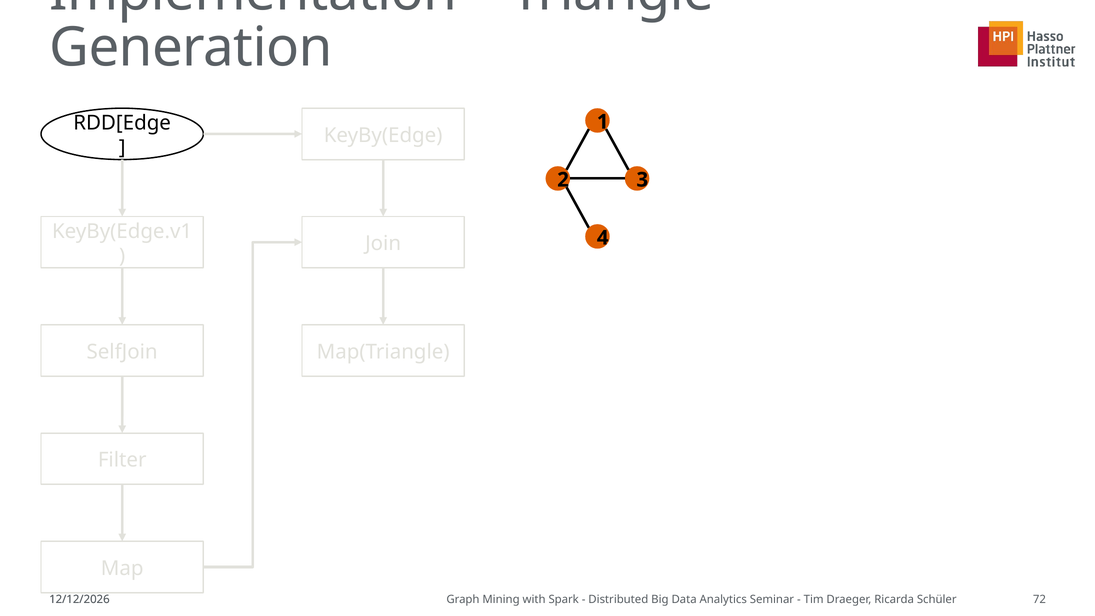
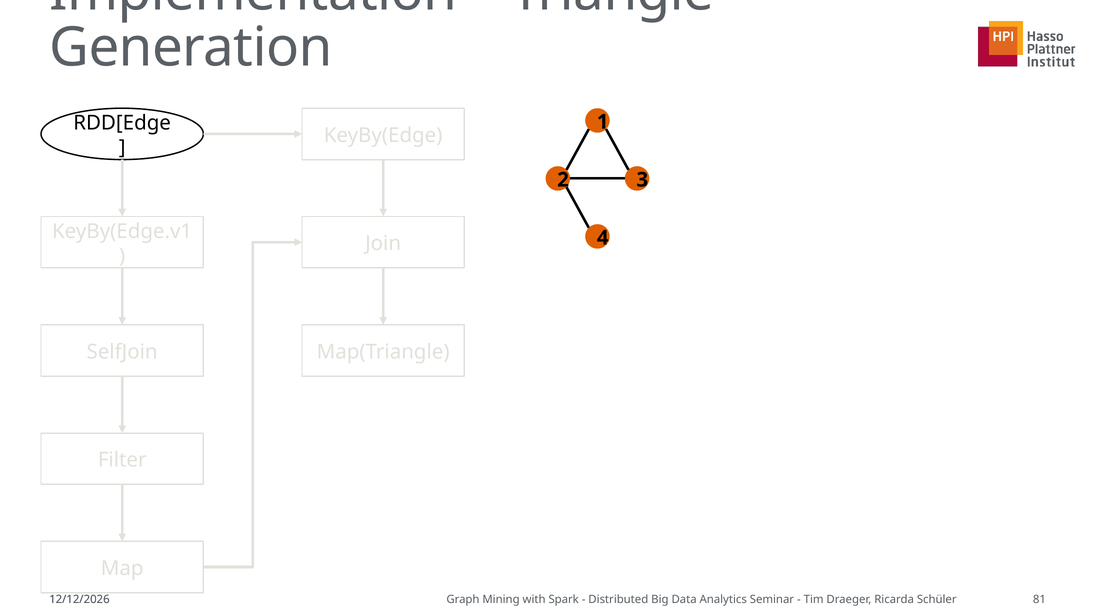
72: 72 -> 81
